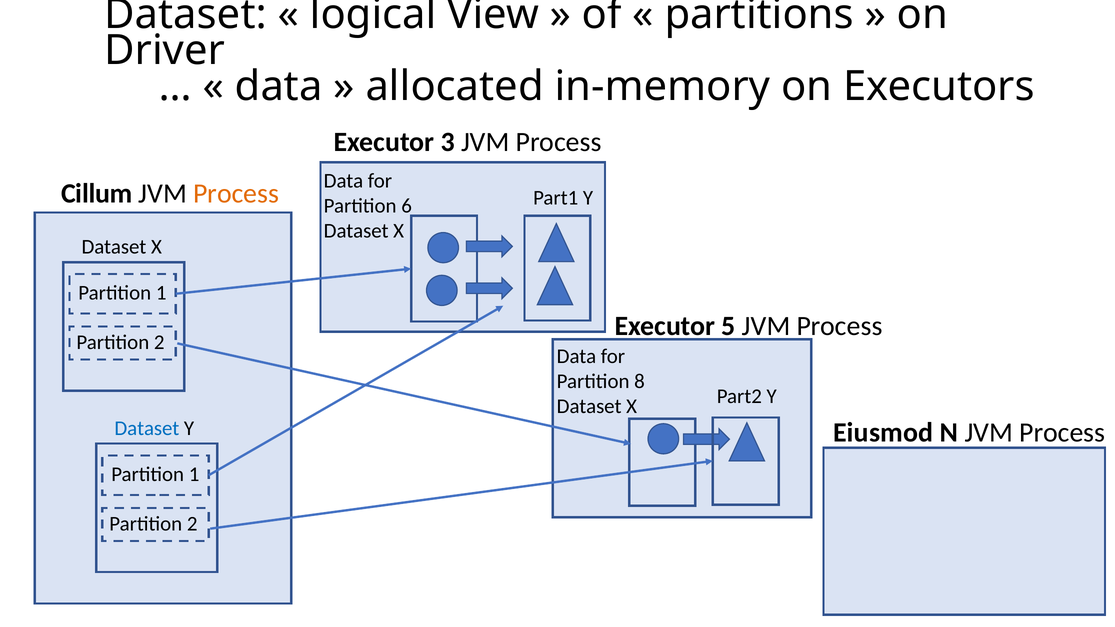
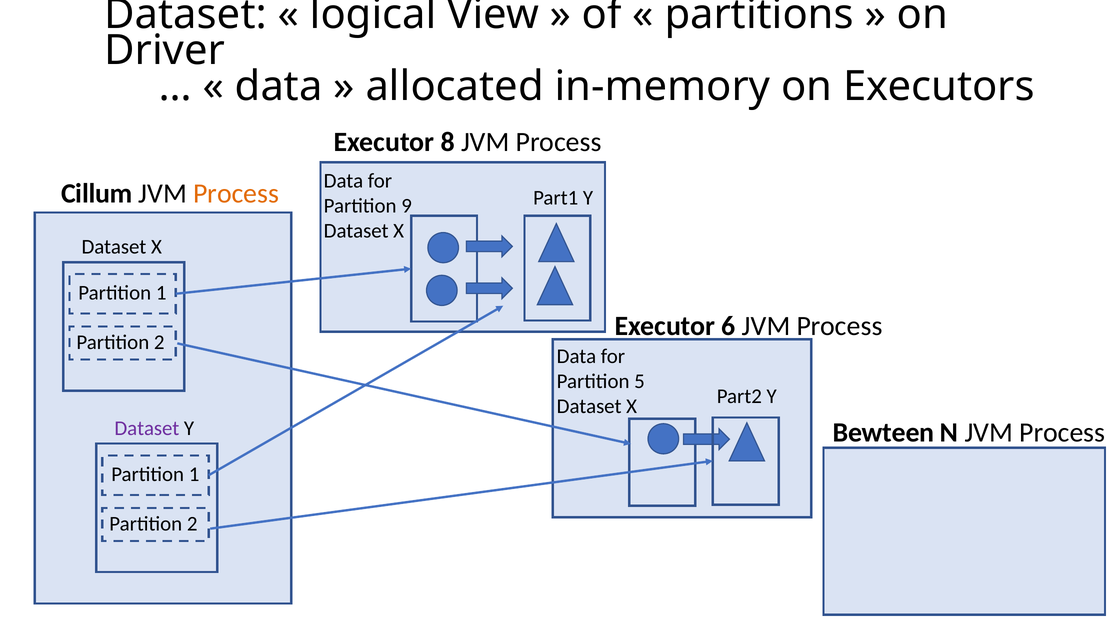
3: 3 -> 8
6: 6 -> 9
5: 5 -> 6
8: 8 -> 5
Dataset at (147, 429) colour: blue -> purple
Eiusmod: Eiusmod -> Bewteen
